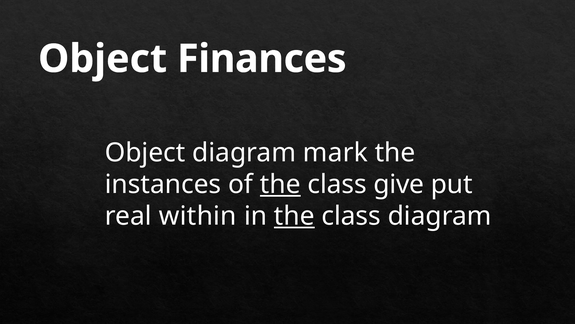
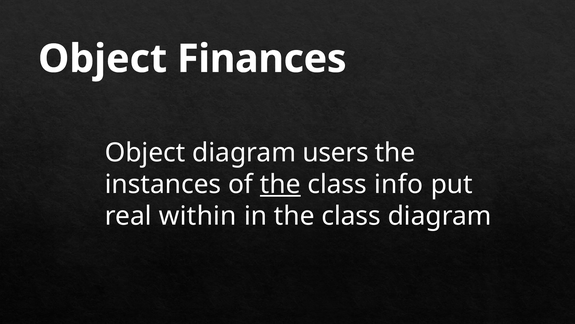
mark: mark -> users
give: give -> info
the at (294, 216) underline: present -> none
